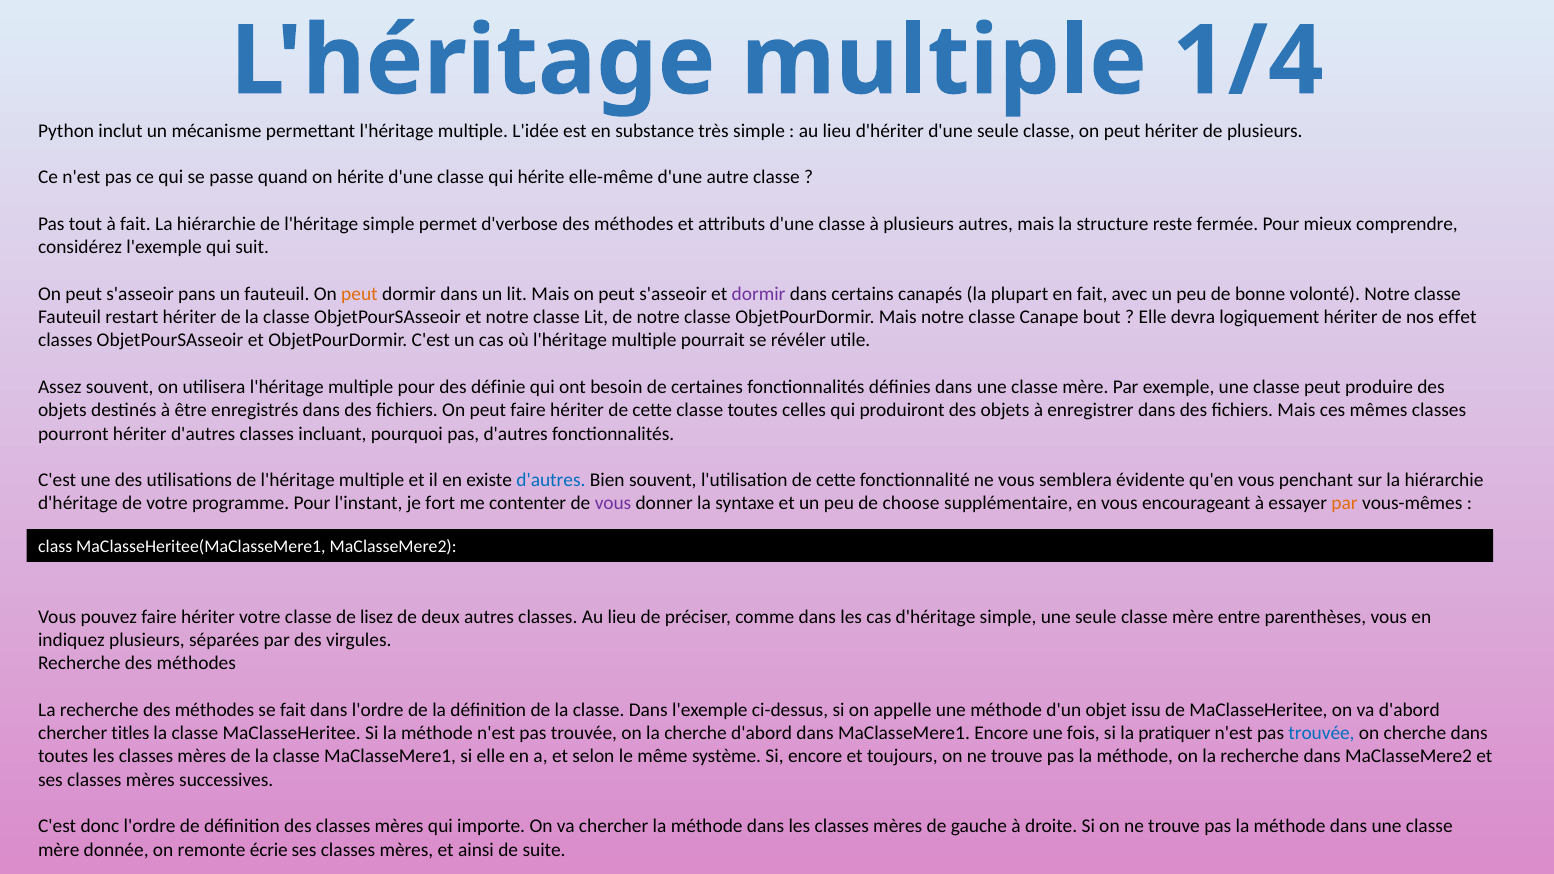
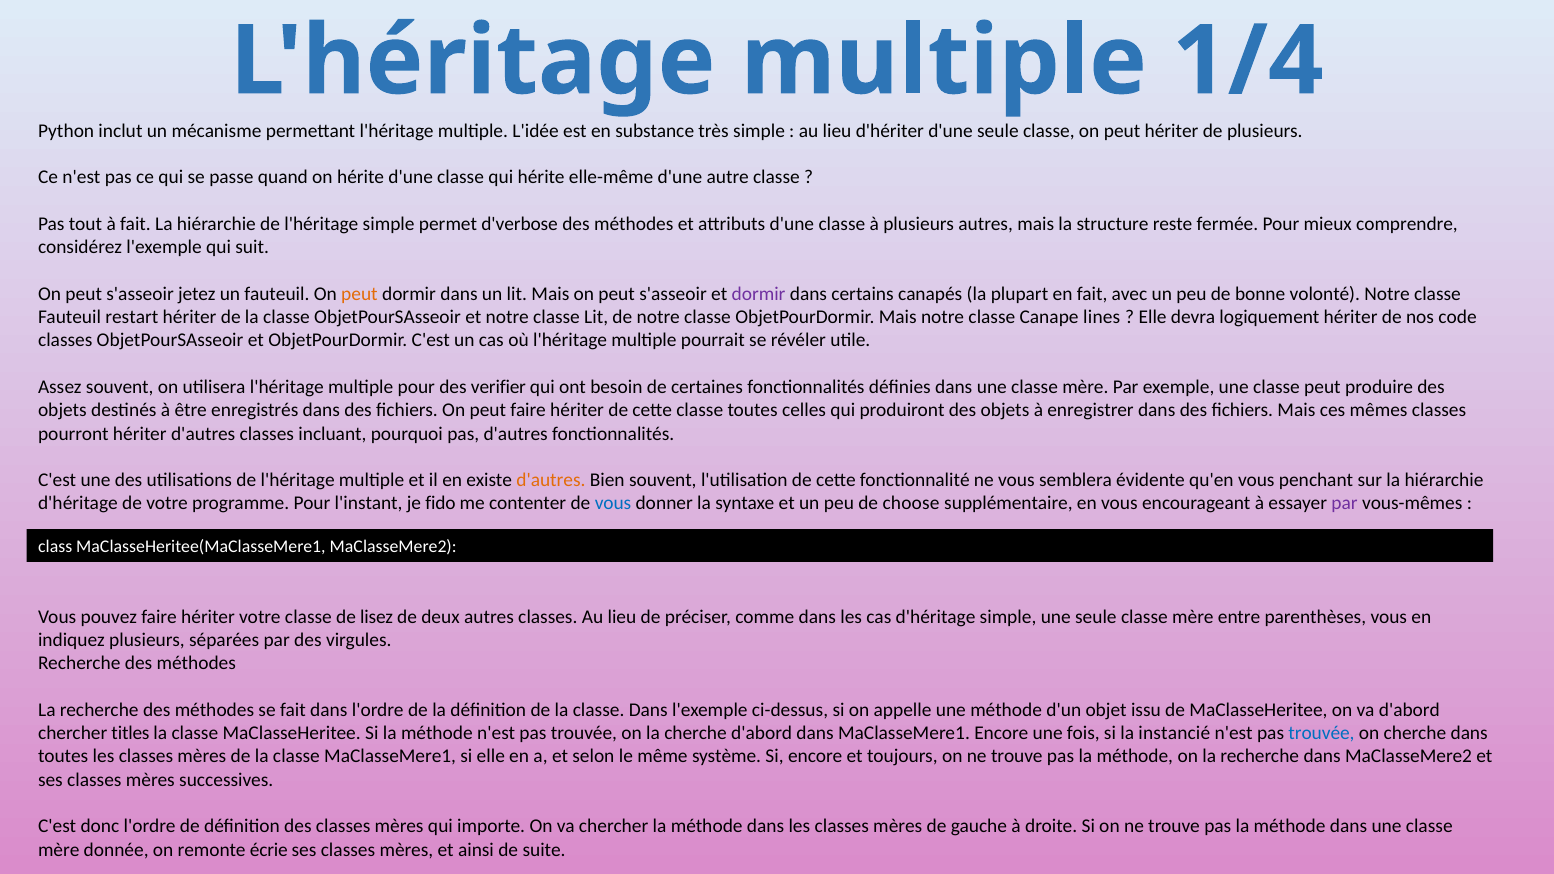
pans: pans -> jetez
bout: bout -> lines
effet: effet -> code
définie: définie -> verifier
d'autres at (551, 480) colour: blue -> orange
fort: fort -> fido
vous at (613, 504) colour: purple -> blue
par at (1345, 504) colour: orange -> purple
pratiquer: pratiquer -> instancié
